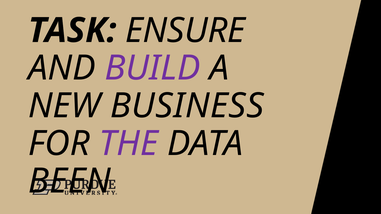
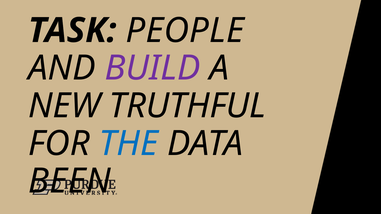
ENSURE: ENSURE -> PEOPLE
BUSINESS: BUSINESS -> TRUTHFUL
THE colour: purple -> blue
